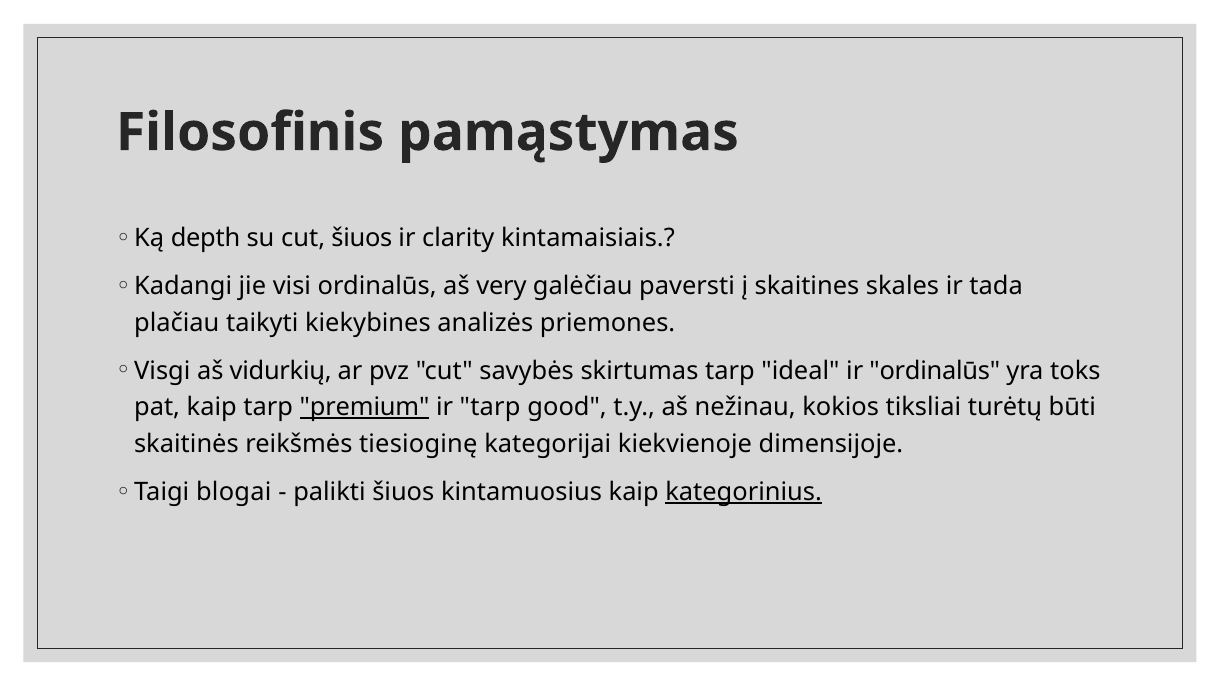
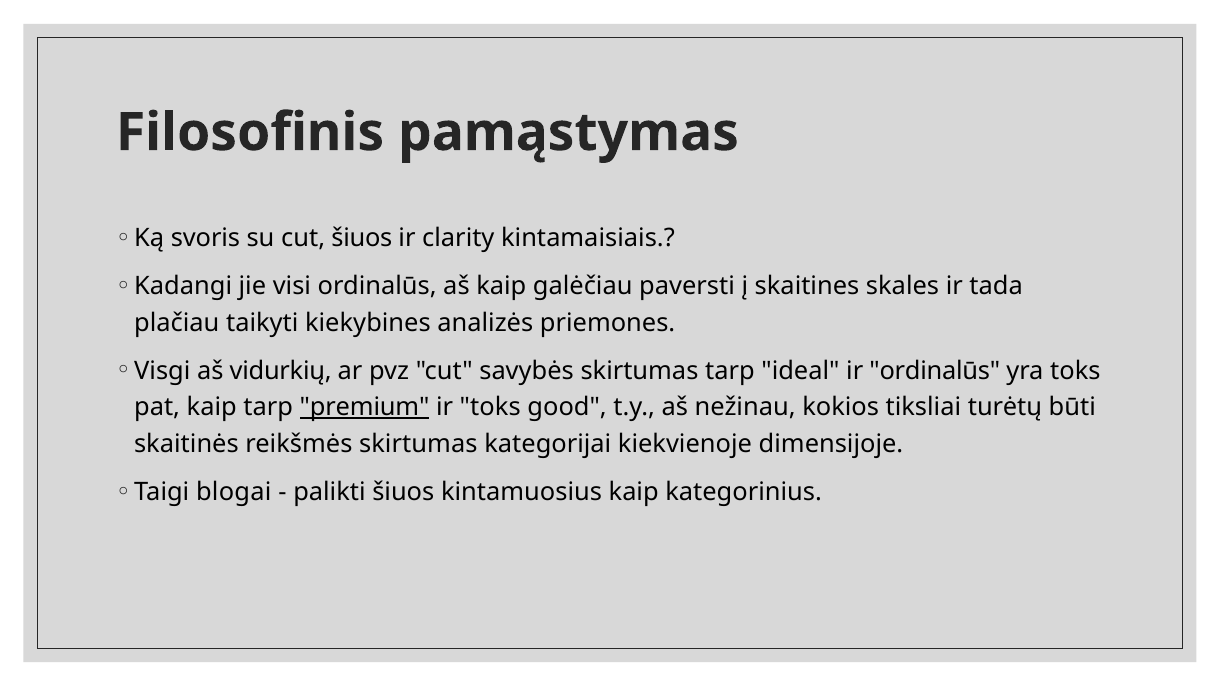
depth: depth -> svoris
aš very: very -> kaip
ir tarp: tarp -> toks
reikšmės tiesioginę: tiesioginę -> skirtumas
kategorinius underline: present -> none
